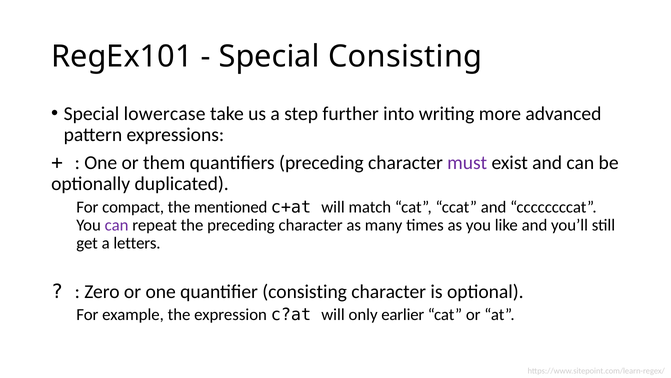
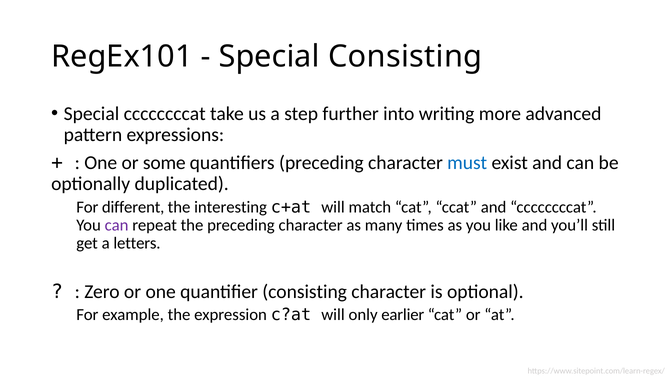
Special lowercase: lowercase -> ccccccccat
them: them -> some
must colour: purple -> blue
compact: compact -> different
mentioned: mentioned -> interesting
